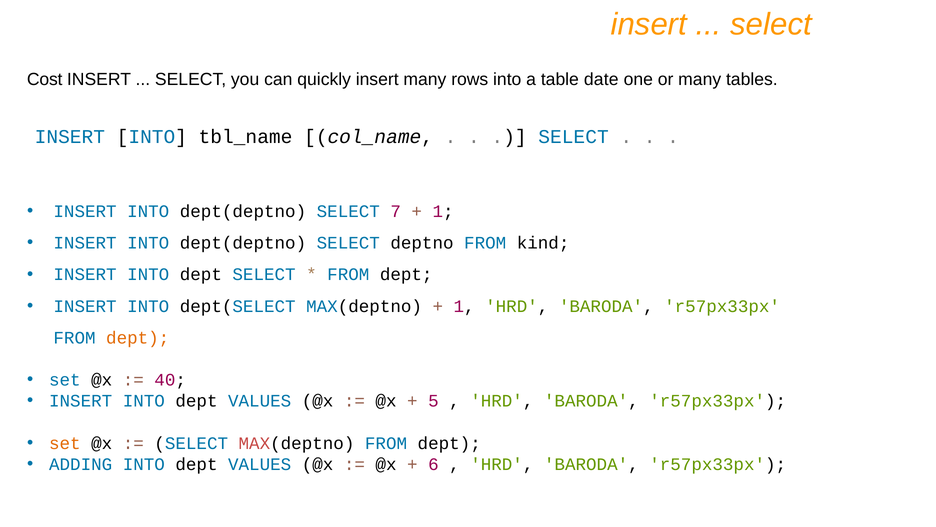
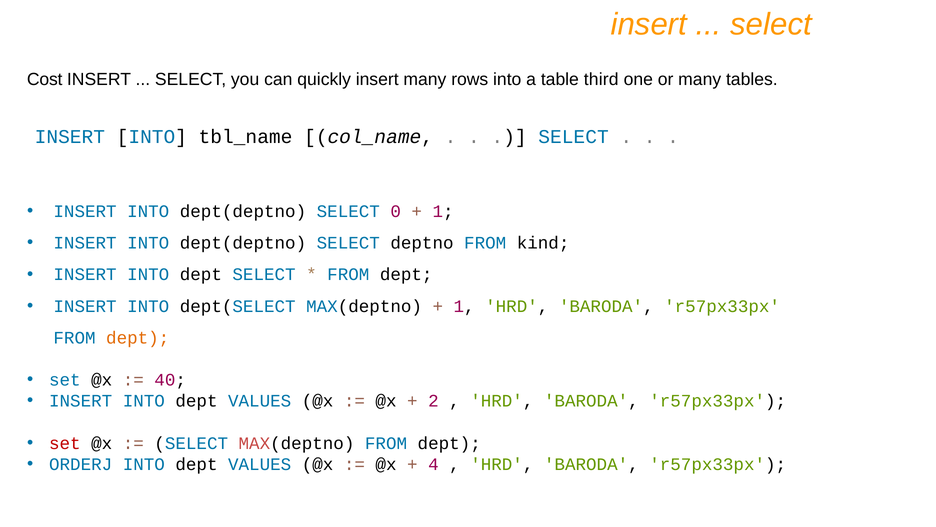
date: date -> third
7: 7 -> 0
5: 5 -> 2
set at (65, 443) colour: orange -> red
ADDING: ADDING -> ORDERJ
6: 6 -> 4
